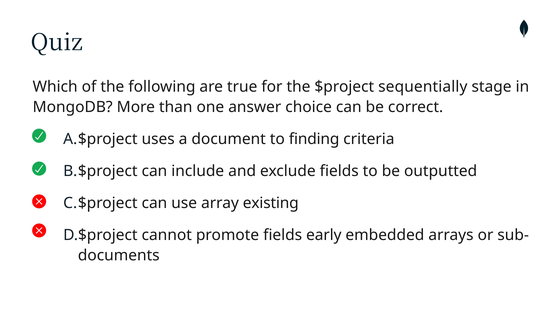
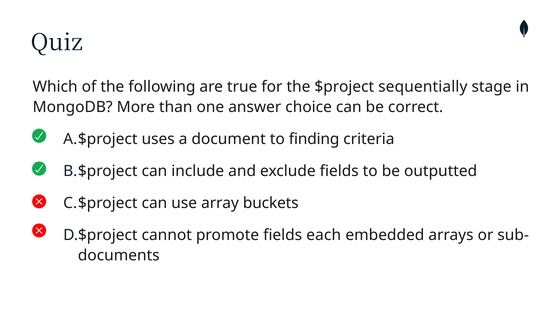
existing: existing -> buckets
early: early -> each
